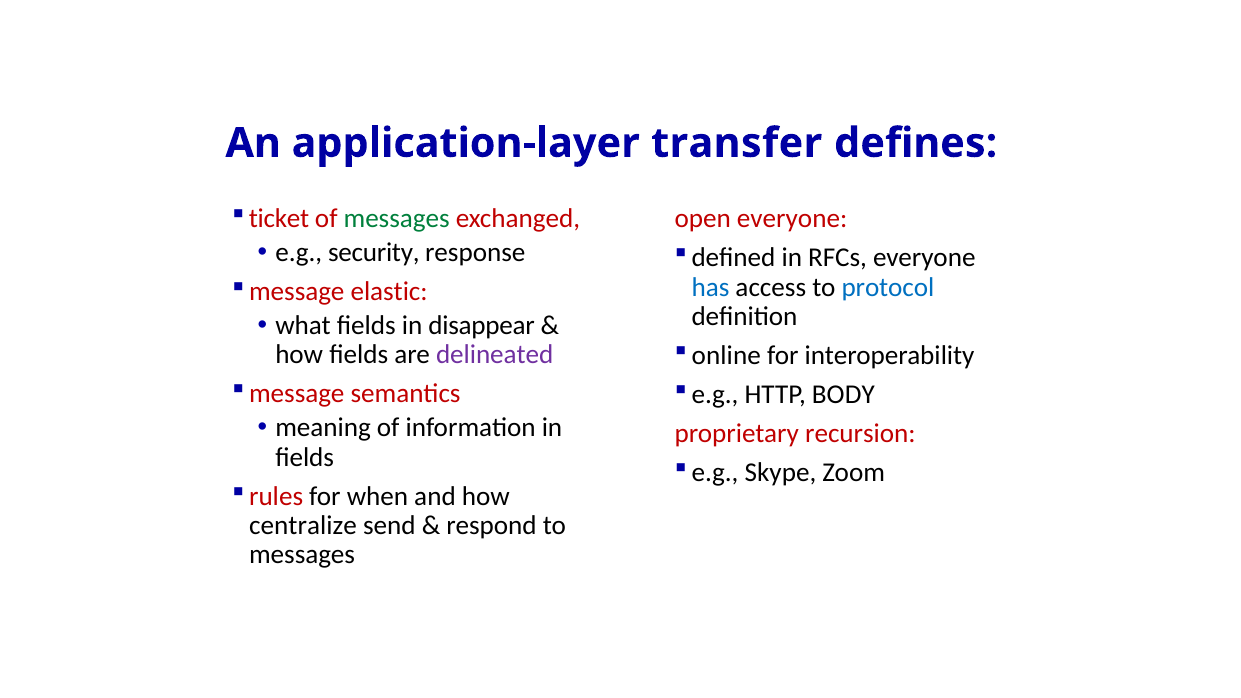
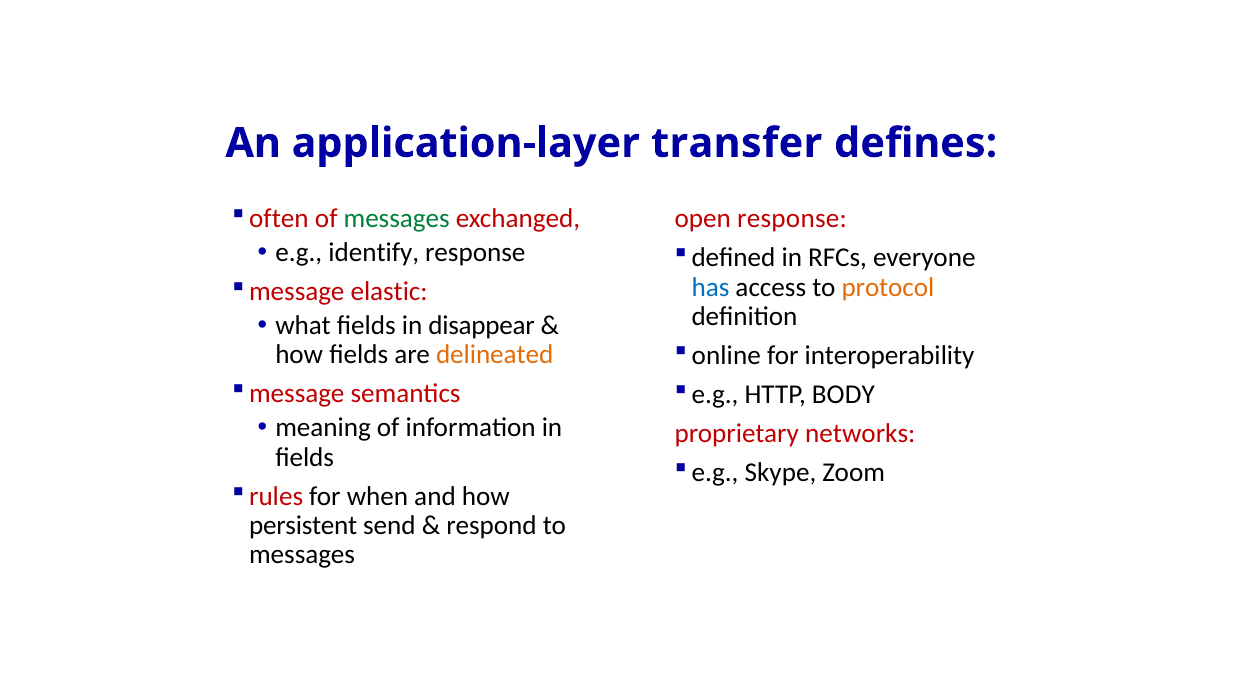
ticket: ticket -> often
open everyone: everyone -> response
security: security -> identify
protocol colour: blue -> orange
delineated colour: purple -> orange
recursion: recursion -> networks
centralize: centralize -> persistent
